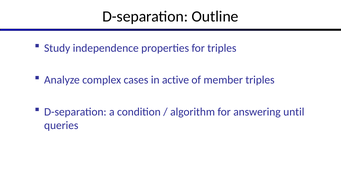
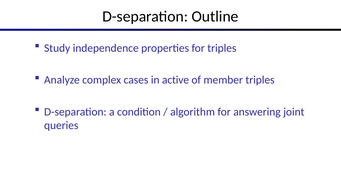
until: until -> joint
